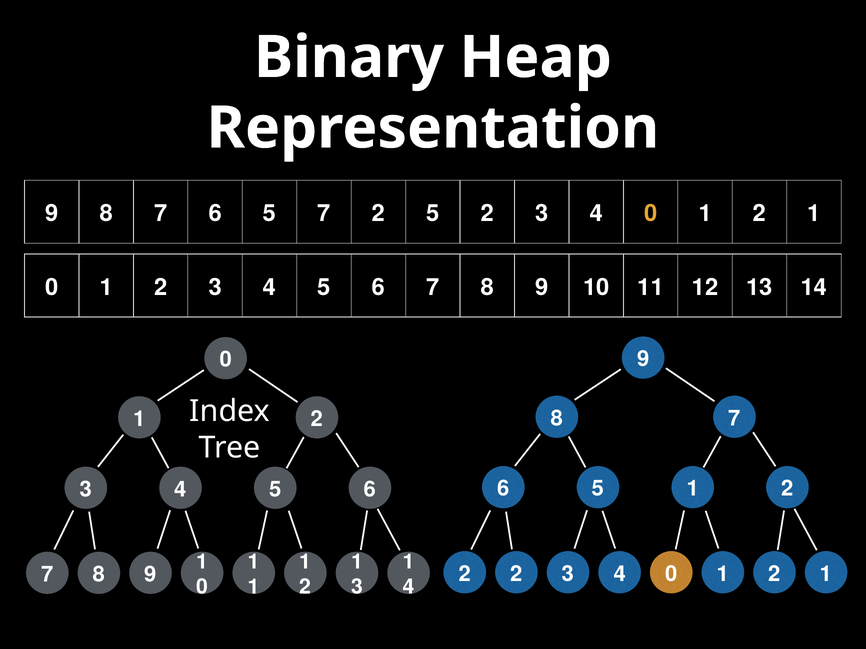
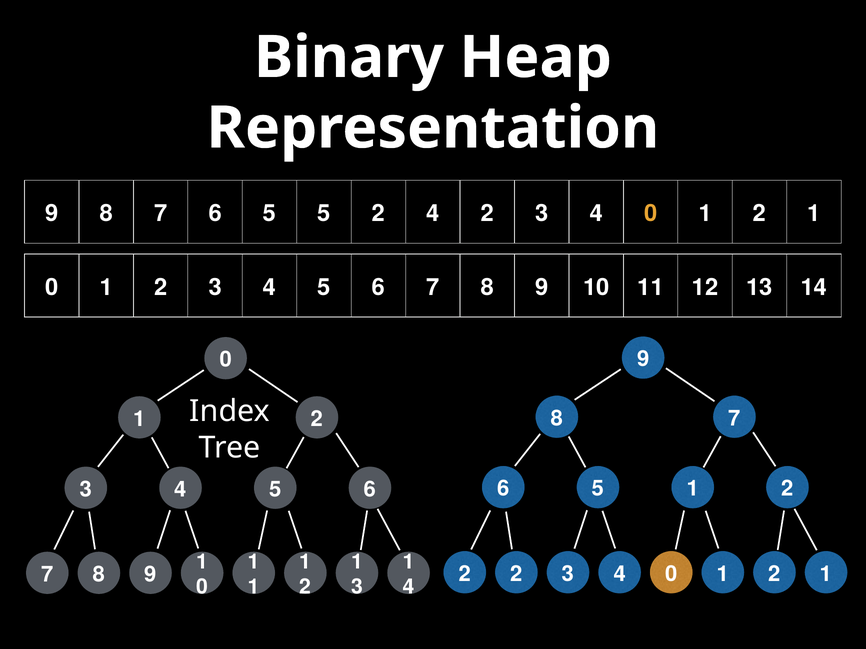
5 7: 7 -> 5
2 5: 5 -> 4
